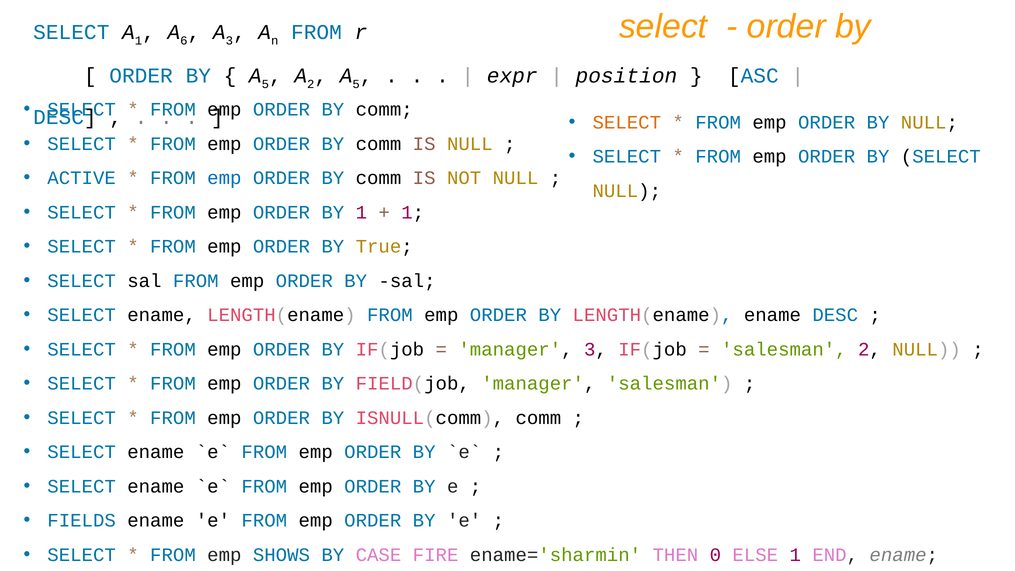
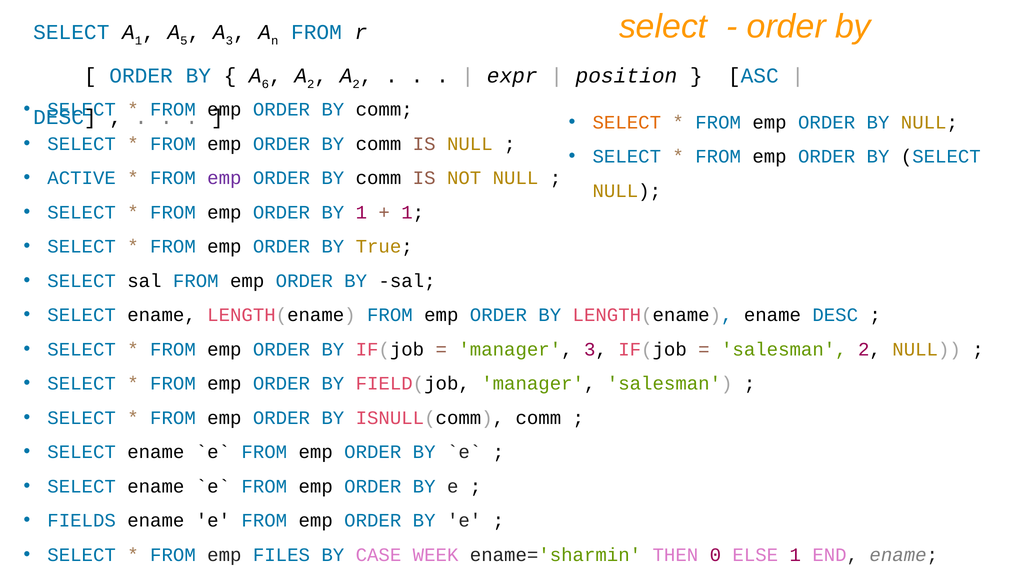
6: 6 -> 5
5 at (265, 84): 5 -> 6
5 at (356, 84): 5 -> 2
emp at (224, 178) colour: blue -> purple
SHOWS: SHOWS -> FILES
FIRE: FIRE -> WEEK
